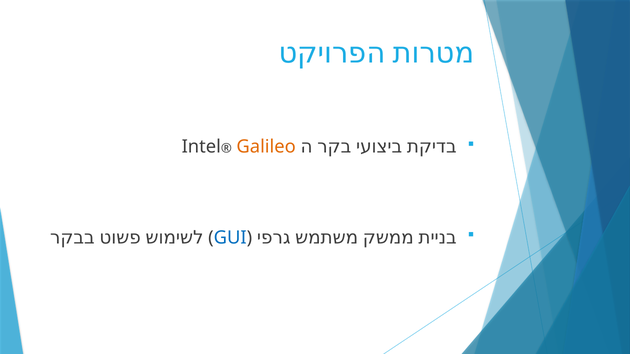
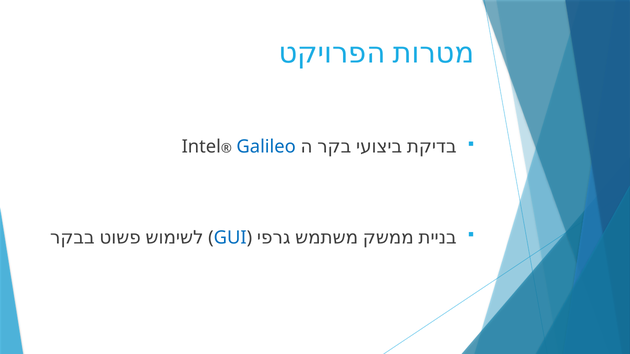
Galileo colour: orange -> blue
